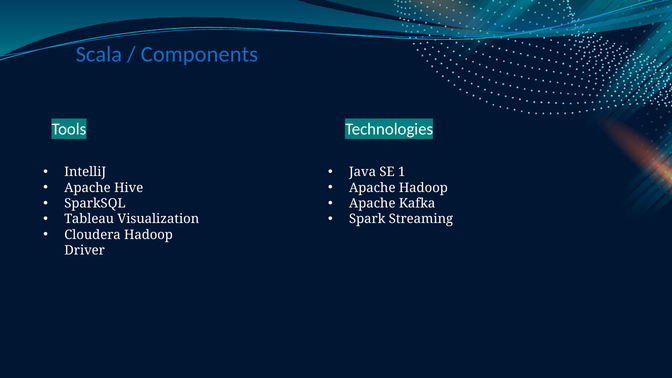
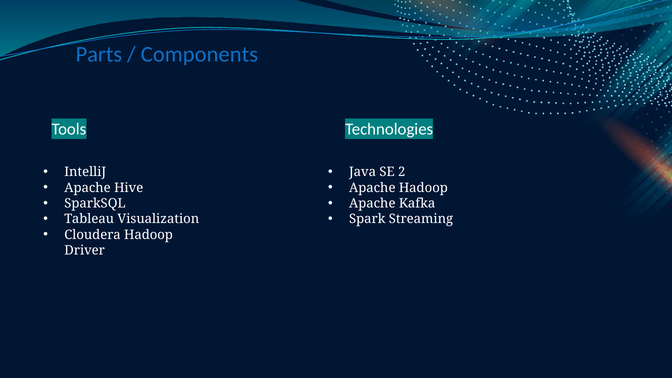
Scala: Scala -> Parts
1: 1 -> 2
